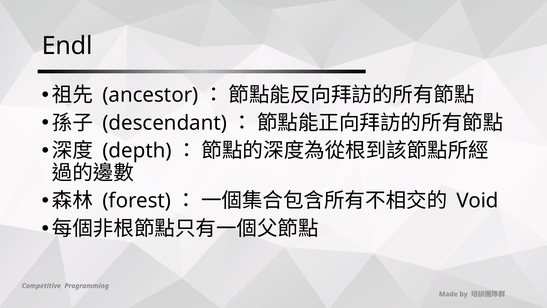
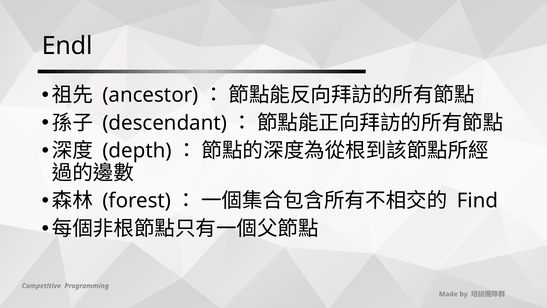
Void: Void -> Find
